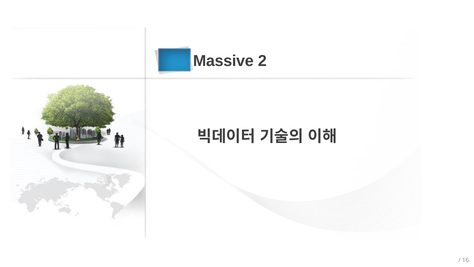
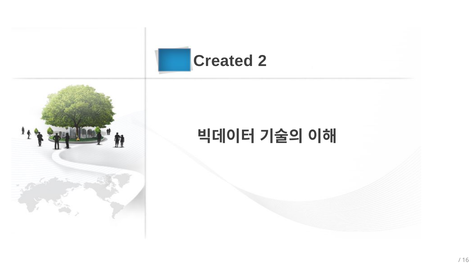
Massive: Massive -> Created
